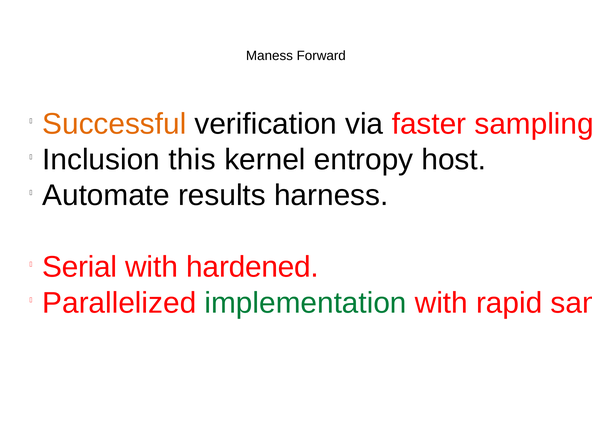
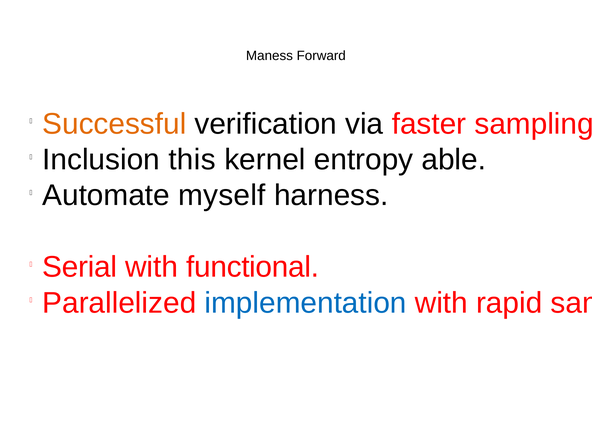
host: host -> able
results: results -> myself
hardened: hardened -> functional
implementation colour: green -> blue
